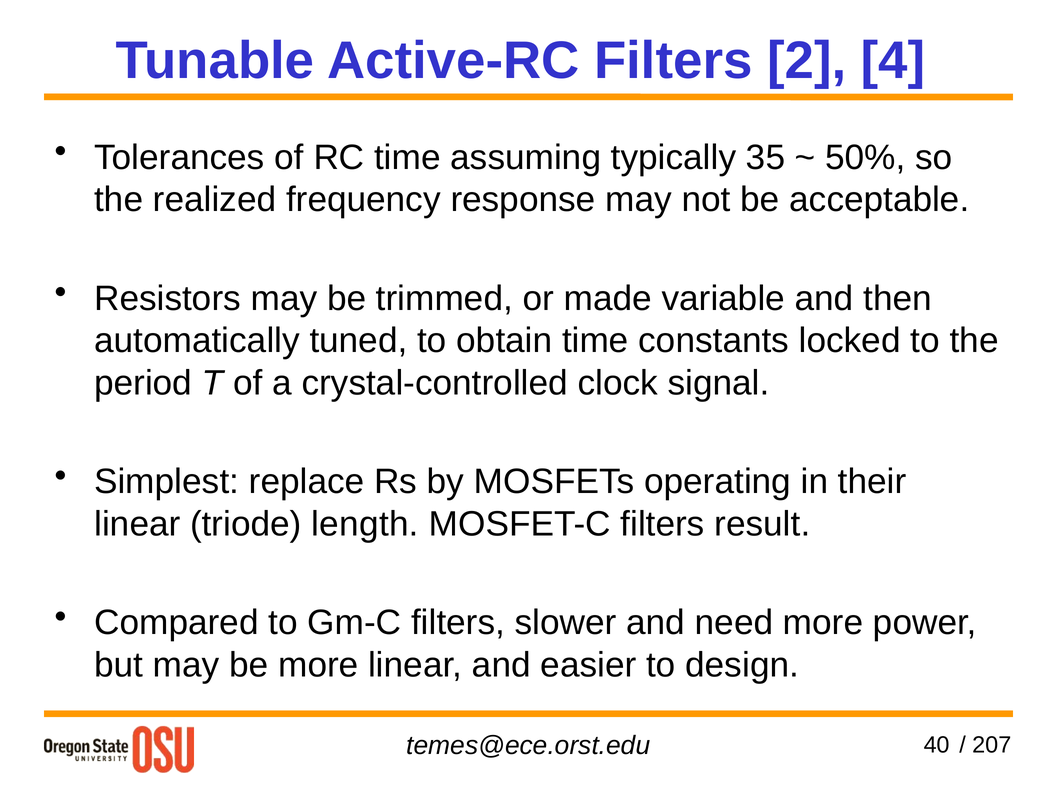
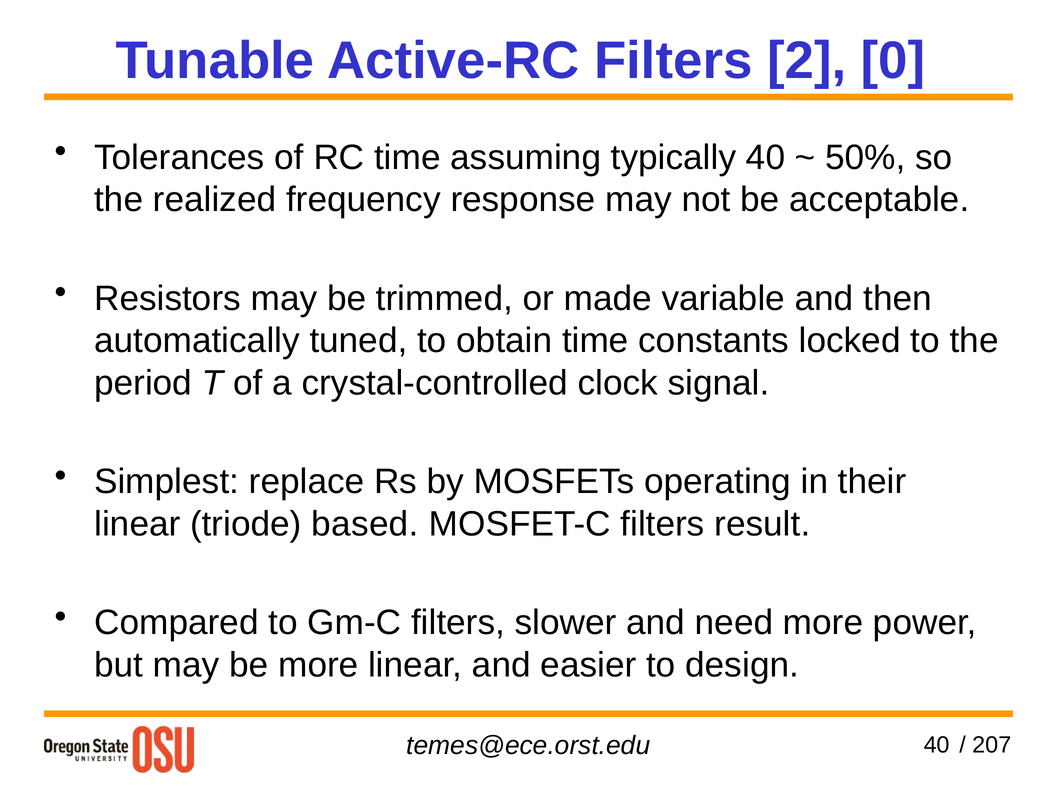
4: 4 -> 0
typically 35: 35 -> 40
length: length -> based
